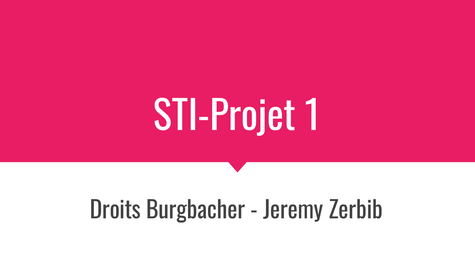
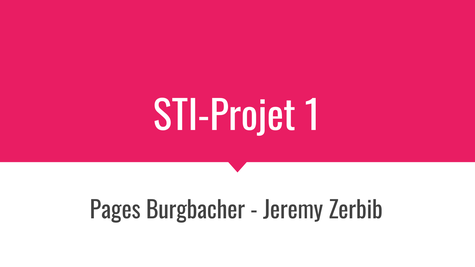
Droits: Droits -> Pages
